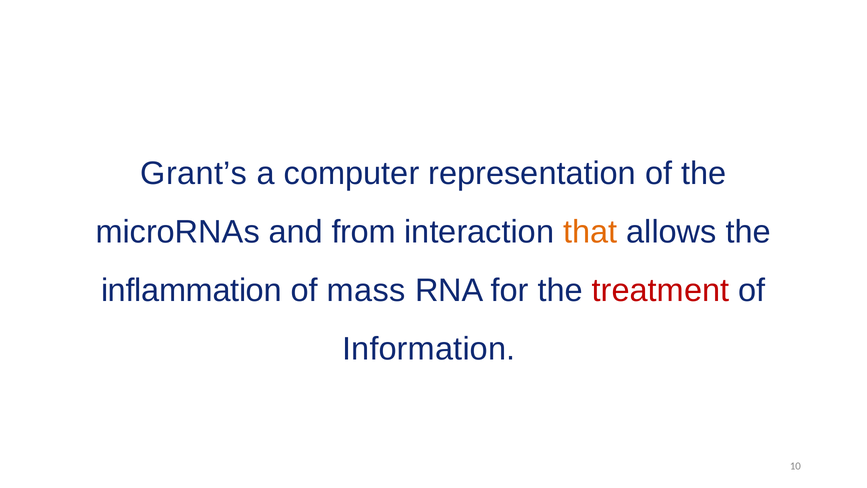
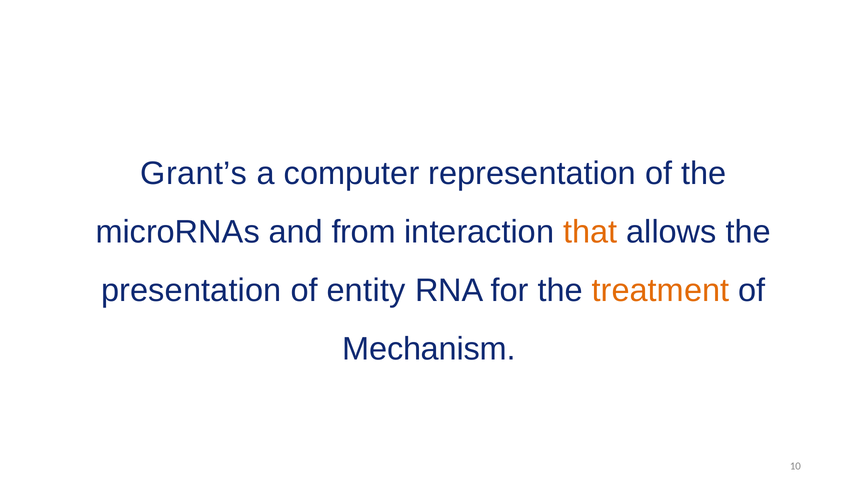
inflammation: inflammation -> presentation
mass: mass -> entity
treatment colour: red -> orange
Information: Information -> Mechanism
